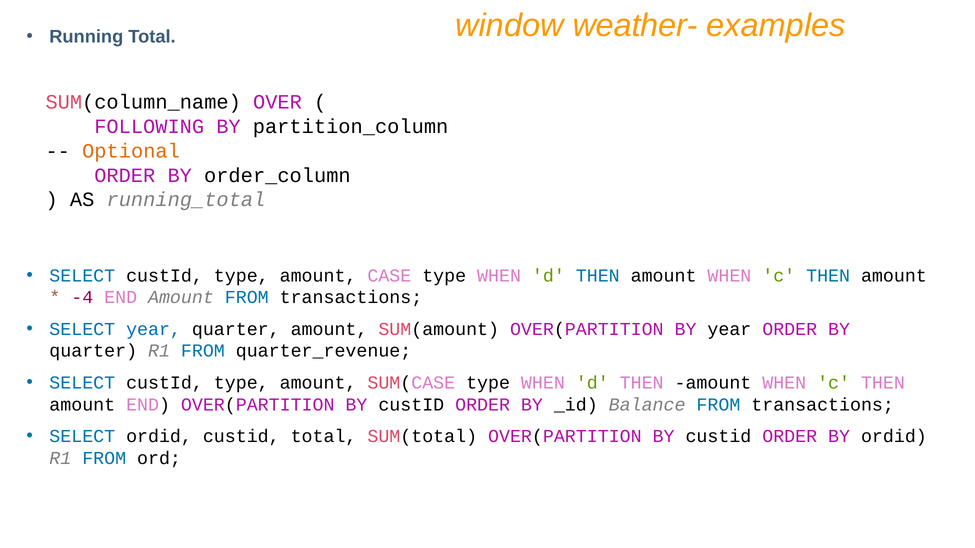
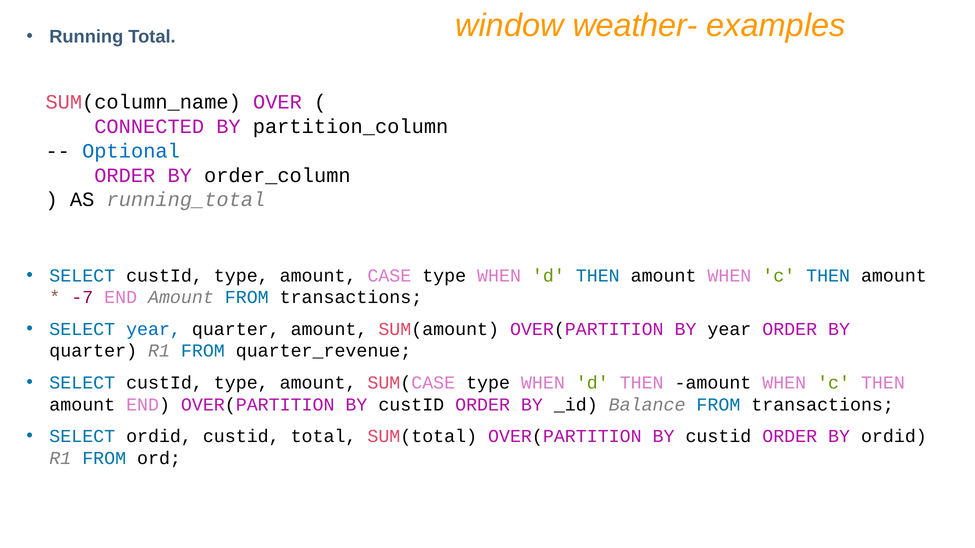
FOLLOWING: FOLLOWING -> CONNECTED
Optional colour: orange -> blue
-4: -4 -> -7
